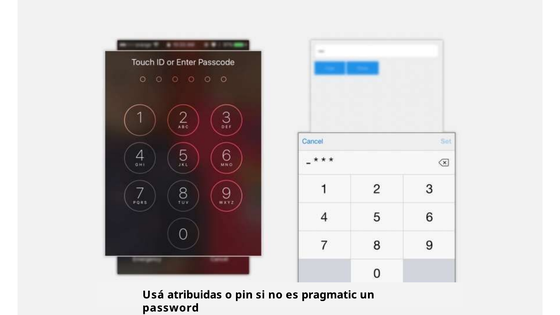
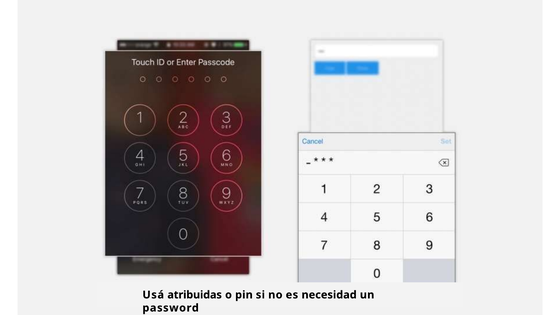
pragmatic: pragmatic -> necesidad
